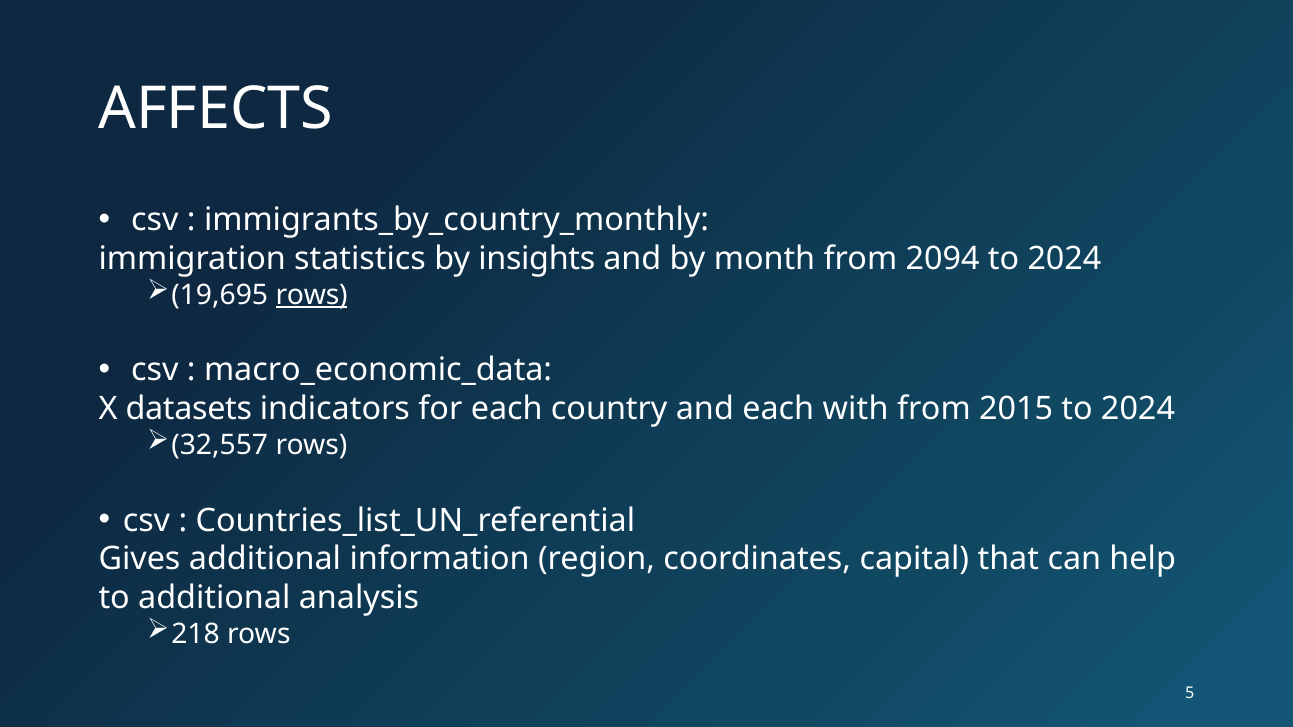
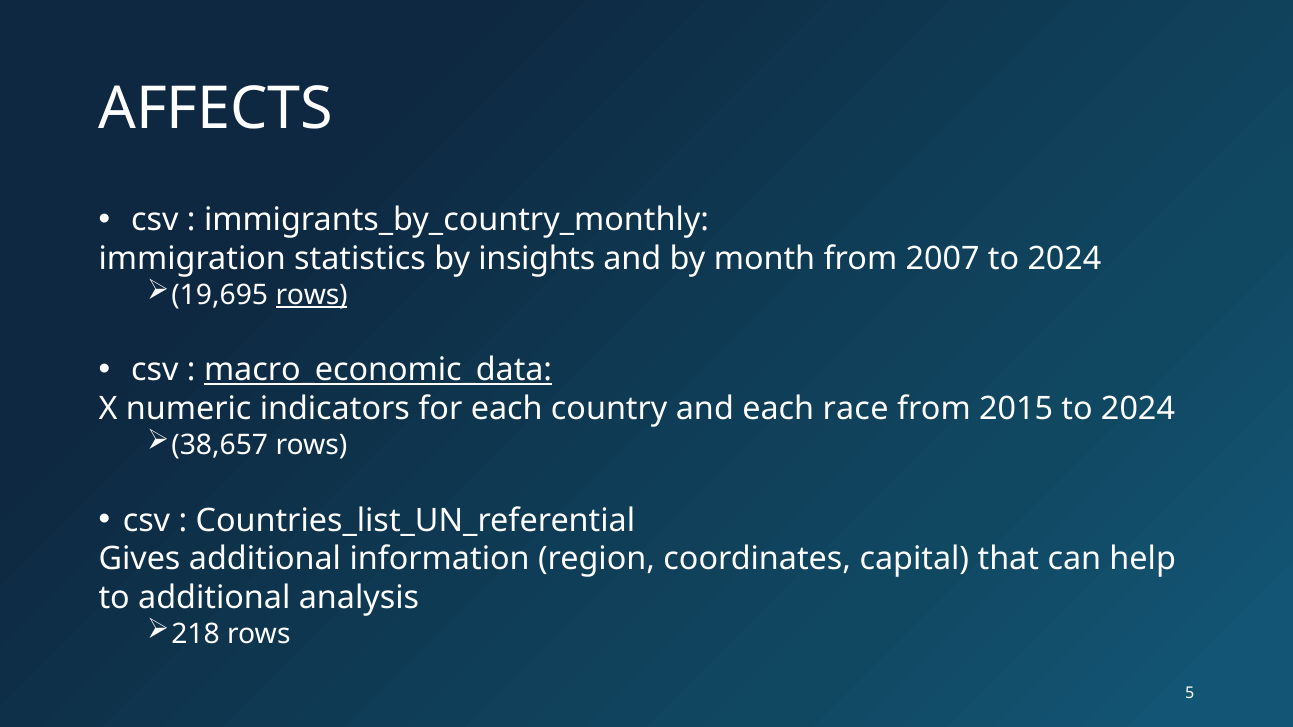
2094: 2094 -> 2007
macro_economic_data underline: none -> present
datasets: datasets -> numeric
with: with -> race
32,557: 32,557 -> 38,657
